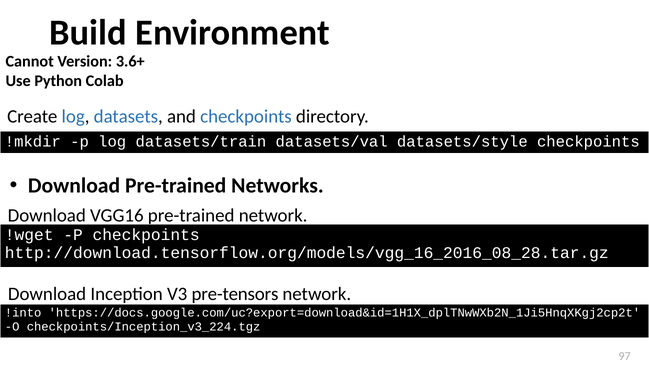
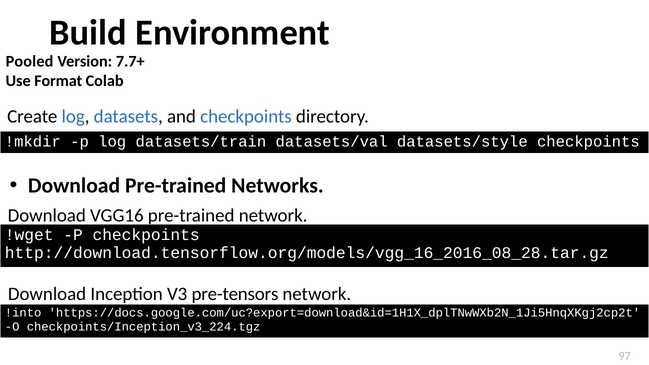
Cannot: Cannot -> Pooled
3.6+: 3.6+ -> 7.7+
Python: Python -> Format
